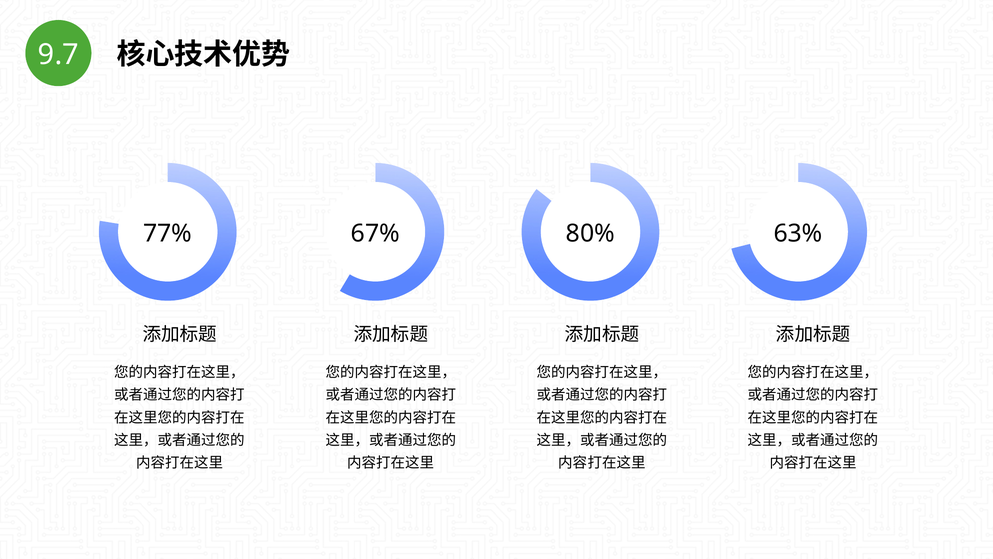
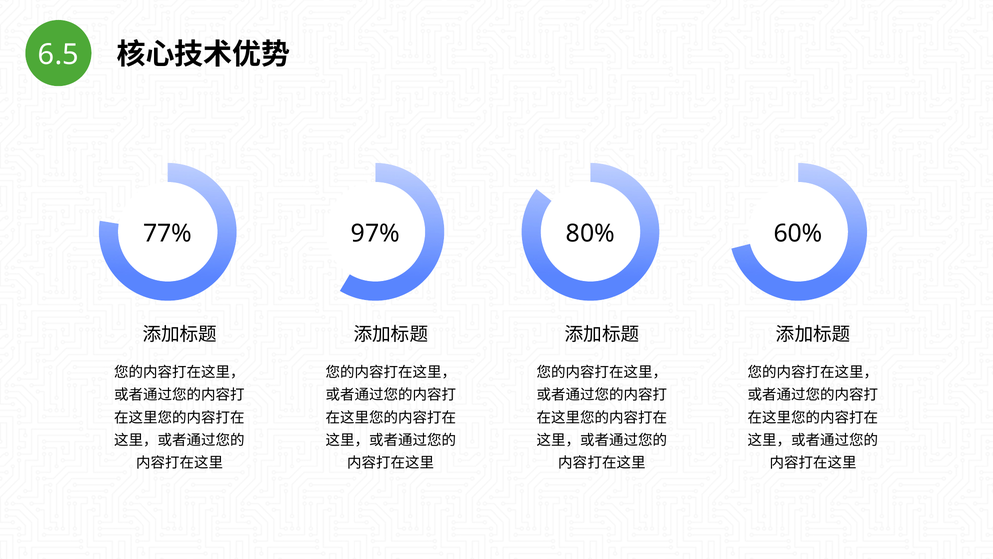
9.7: 9.7 -> 6.5
67%: 67% -> 97%
63%: 63% -> 60%
